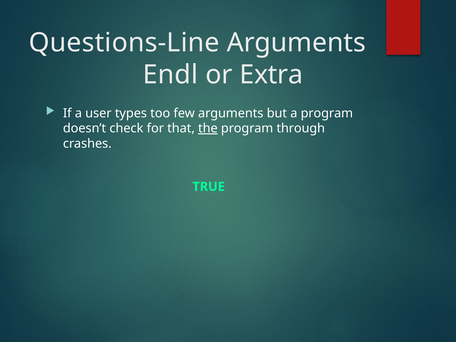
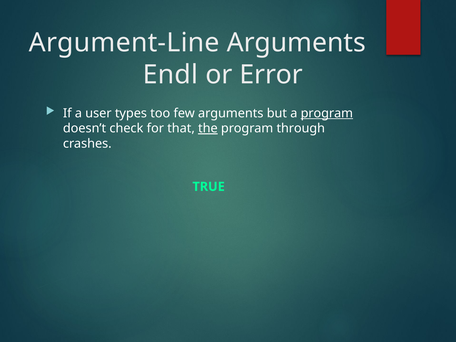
Questions-Line: Questions-Line -> Argument-Line
Extra: Extra -> Error
program at (327, 113) underline: none -> present
